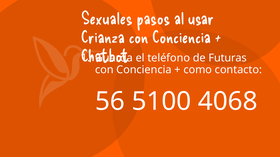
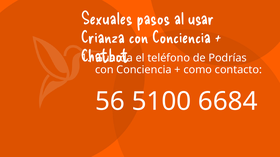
Futuras: Futuras -> Podrías
4068: 4068 -> 6684
